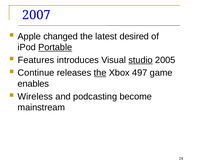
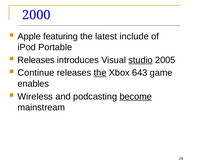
2007: 2007 -> 2000
changed: changed -> featuring
desired: desired -> include
Portable underline: present -> none
Features at (36, 60): Features -> Releases
497: 497 -> 643
become underline: none -> present
